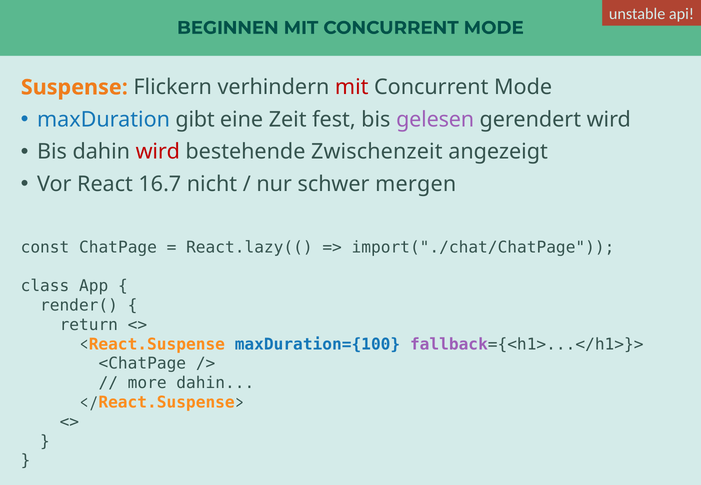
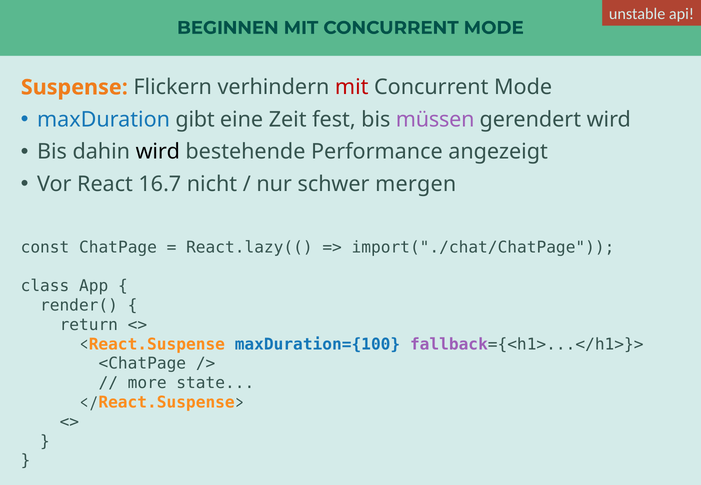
gelesen: gelesen -> müssen
wird at (158, 152) colour: red -> black
Zwischenzeit: Zwischenzeit -> Performance
more dahin: dahin -> state
